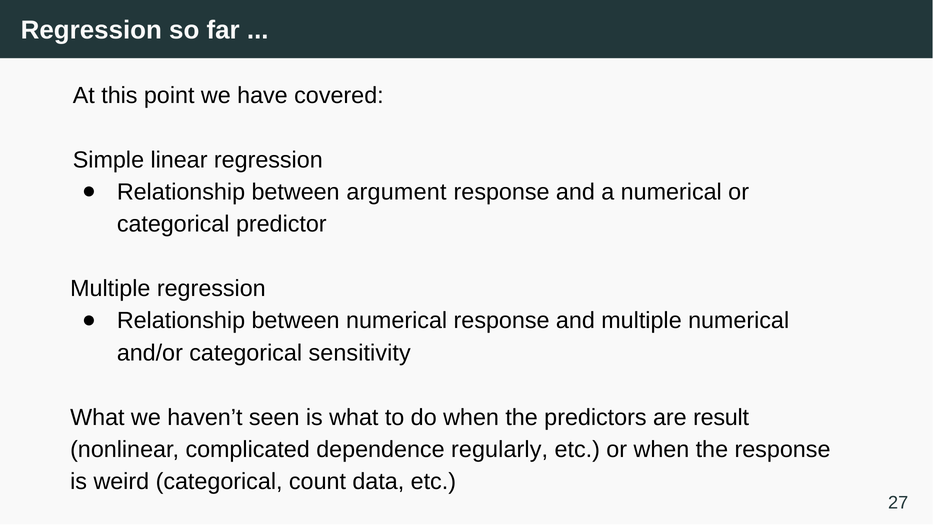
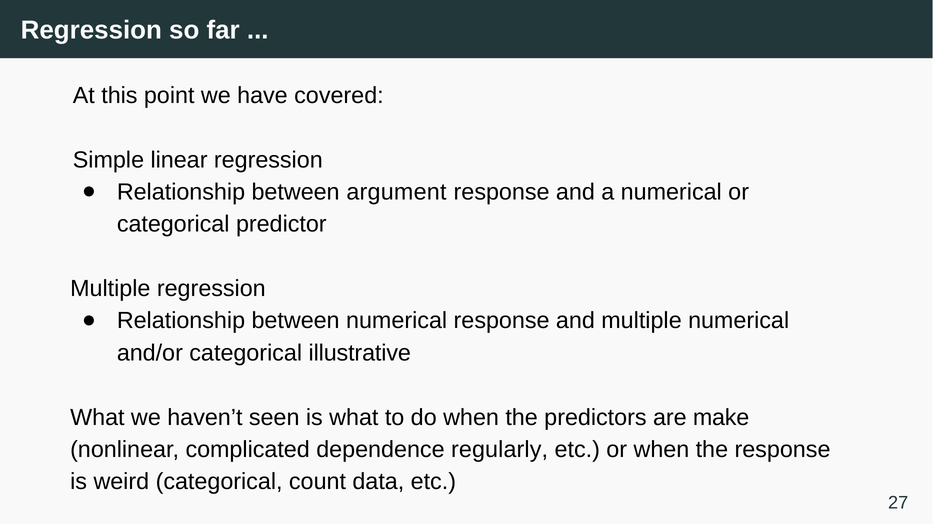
sensitivity: sensitivity -> illustrative
result: result -> make
